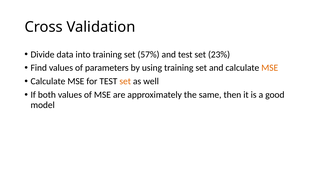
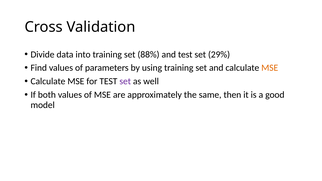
57%: 57% -> 88%
23%: 23% -> 29%
set at (125, 81) colour: orange -> purple
